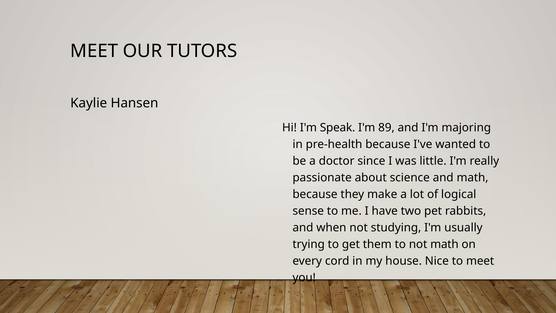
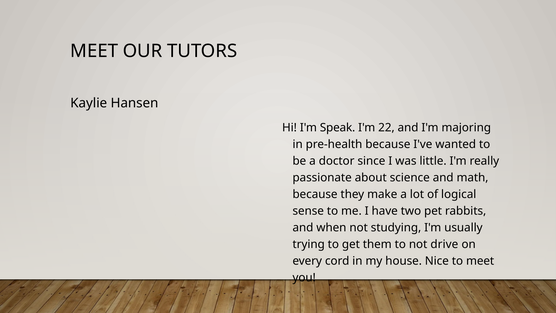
89: 89 -> 22
not math: math -> drive
